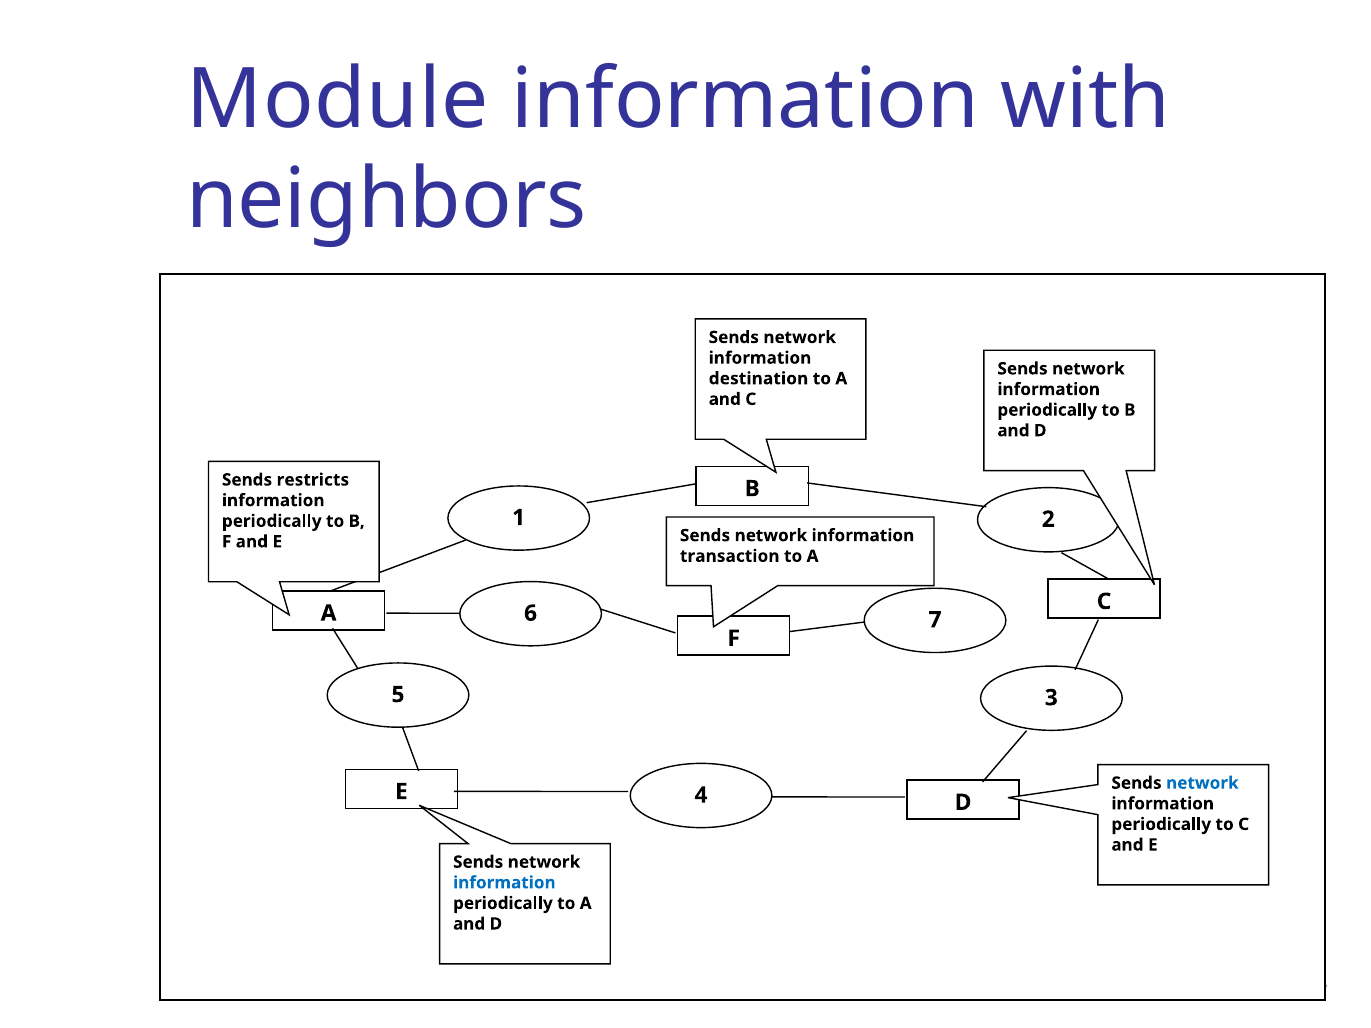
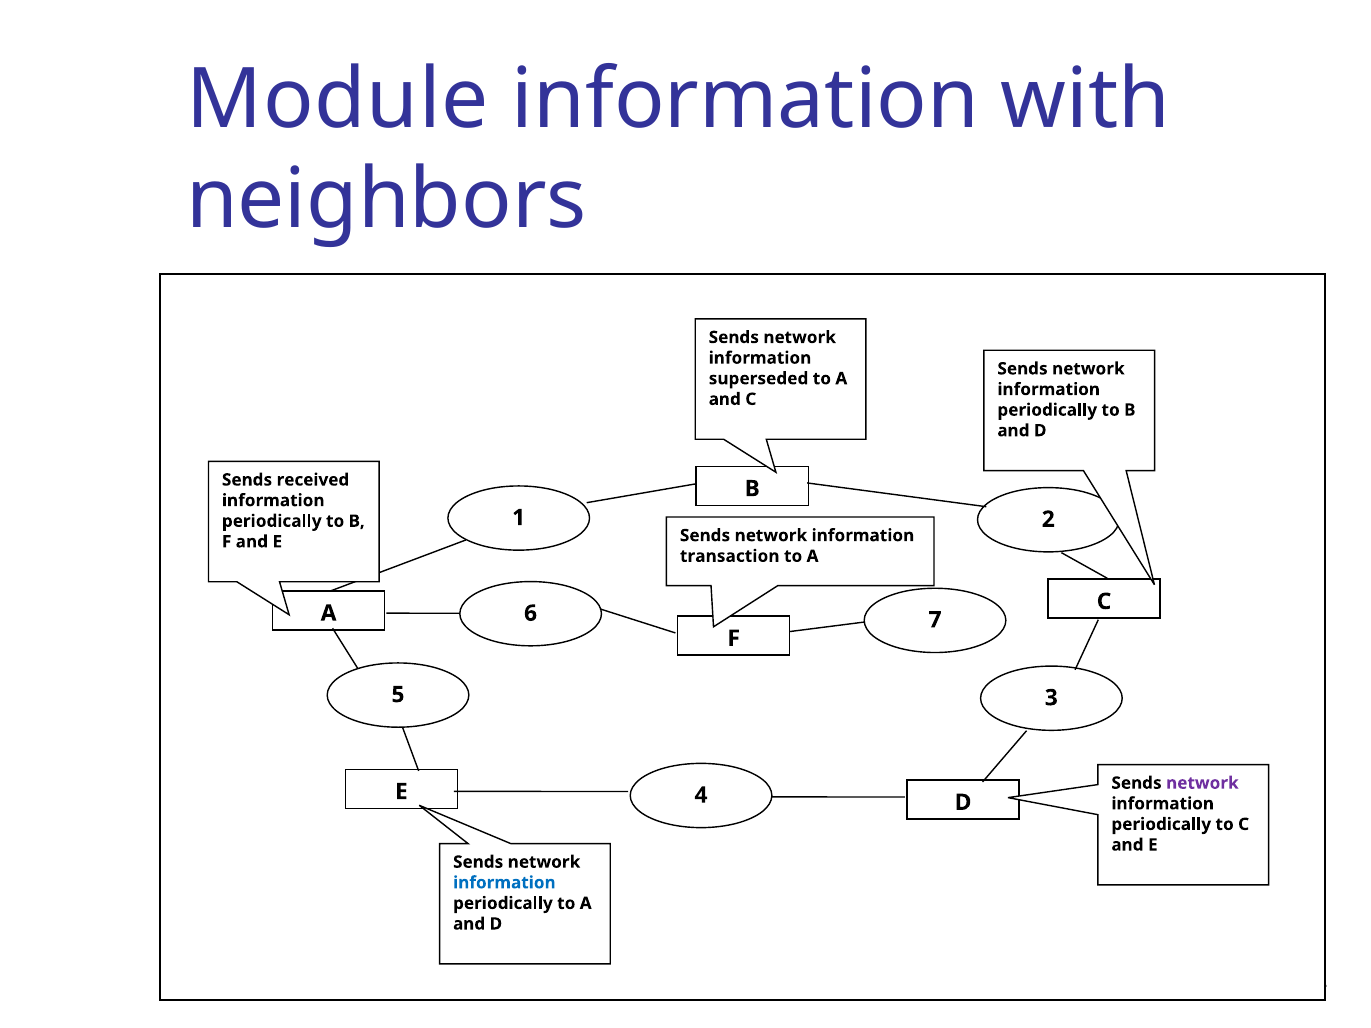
destination: destination -> superseded
restricts: restricts -> received
network at (1202, 783) colour: blue -> purple
